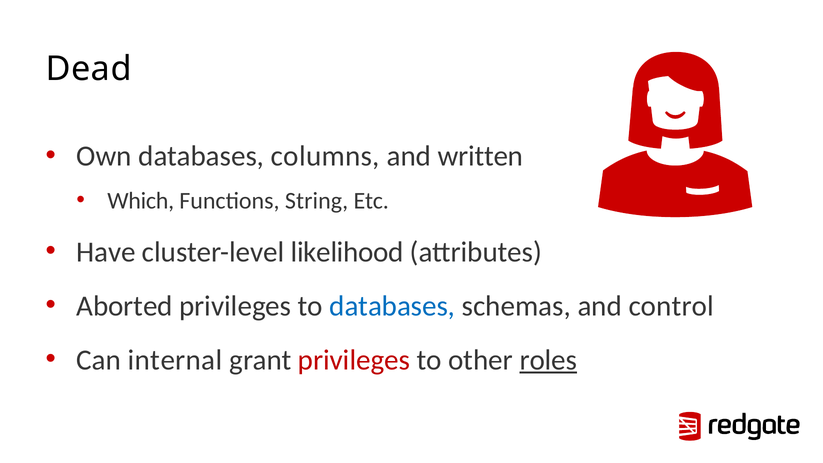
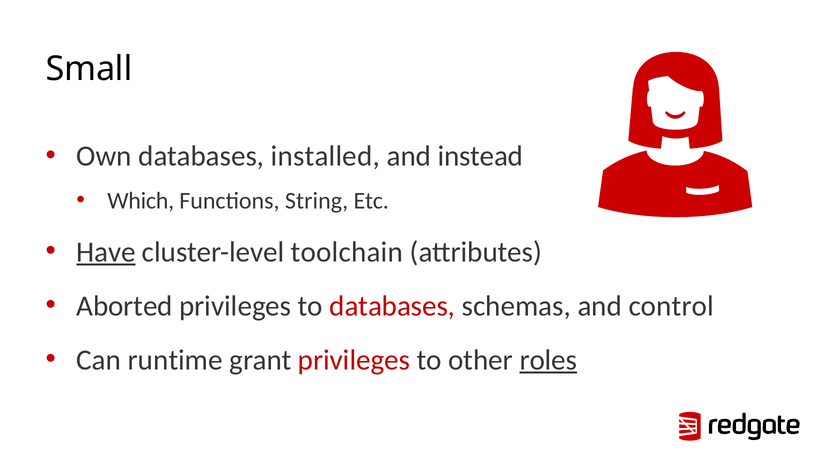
Dead: Dead -> Small
columns: columns -> installed
written: written -> instead
Have underline: none -> present
likelihood: likelihood -> toolchain
databases at (392, 306) colour: blue -> red
internal: internal -> runtime
